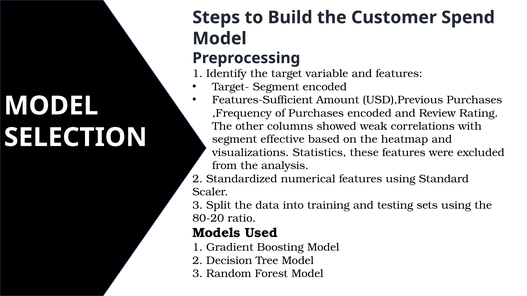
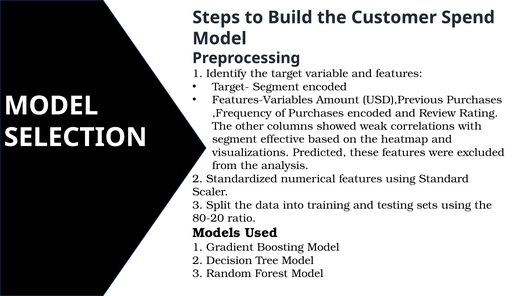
Features-Sufficient: Features-Sufficient -> Features-Variables
Statistics: Statistics -> Predicted
